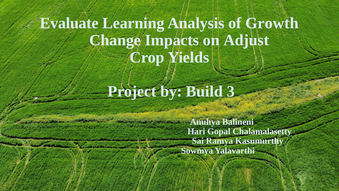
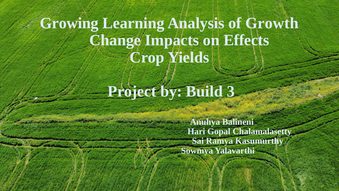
Evaluate: Evaluate -> Growing
Adjust: Adjust -> Effects
